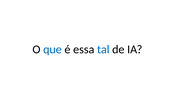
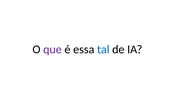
que colour: blue -> purple
